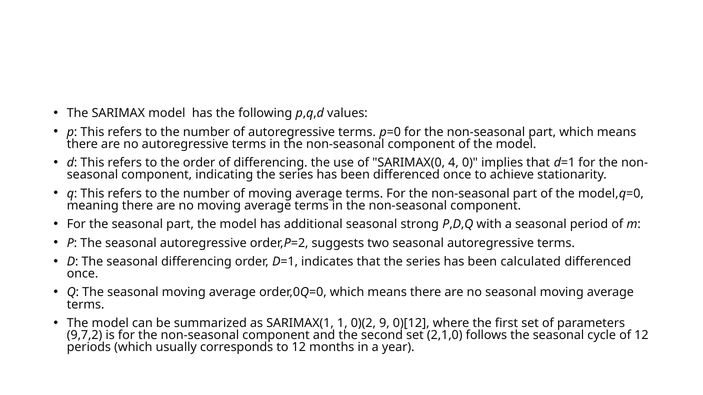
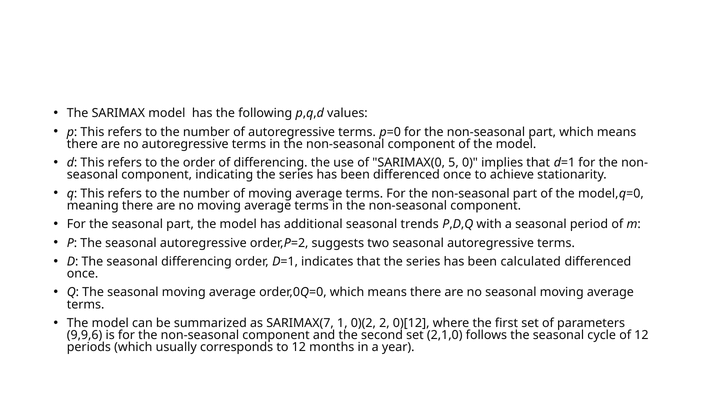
4: 4 -> 5
strong: strong -> trends
SARIMAX(1: SARIMAX(1 -> SARIMAX(7
9: 9 -> 2
9,7,2: 9,7,2 -> 9,9,6
